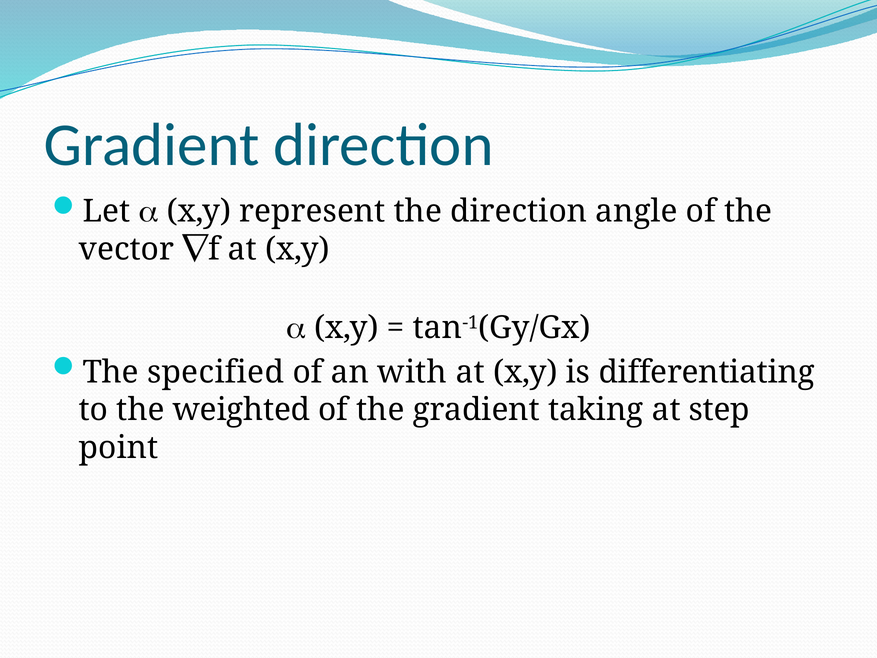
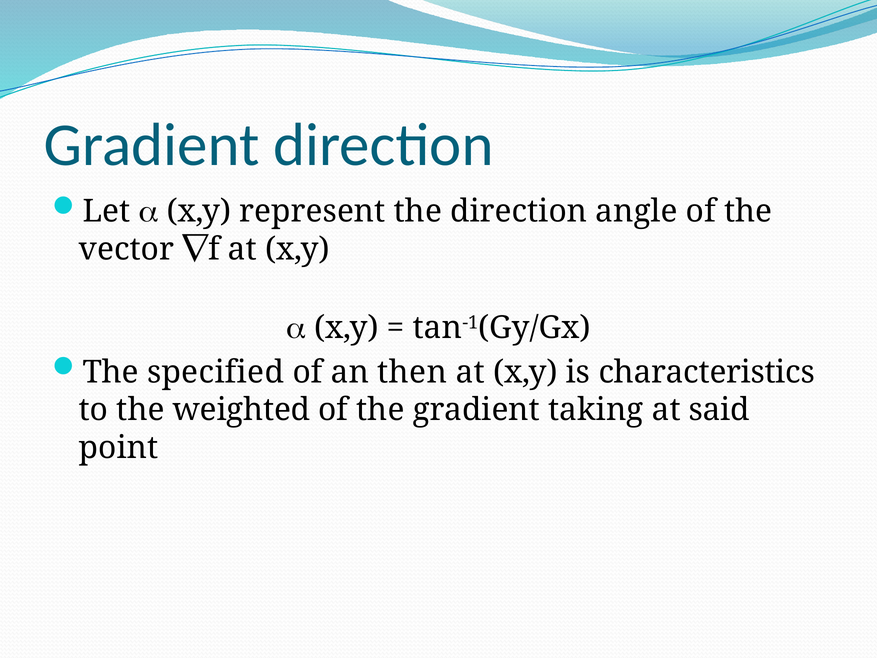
with: with -> then
differentiating: differentiating -> characteristics
step: step -> said
